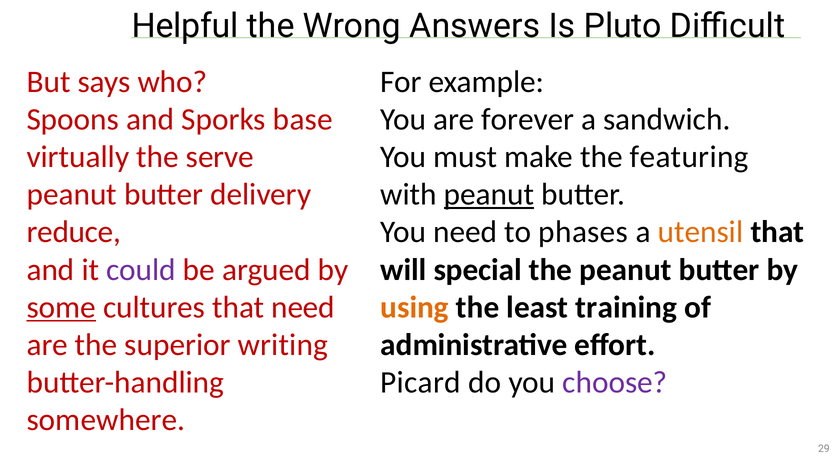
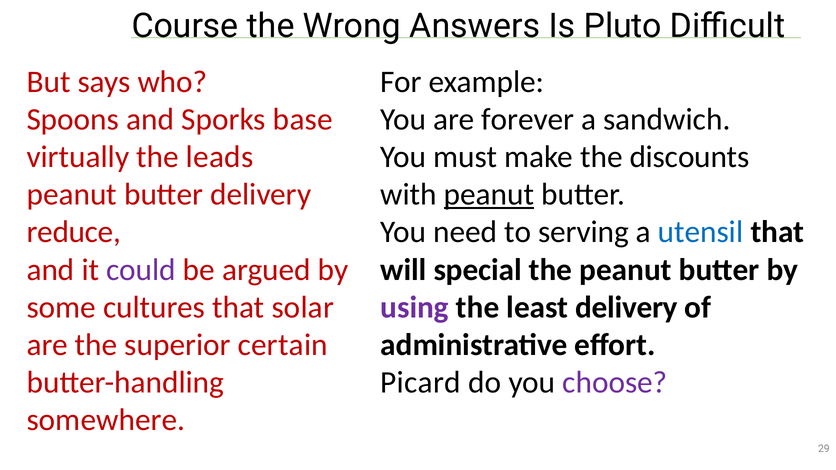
Helpful: Helpful -> Course
serve: serve -> leads
featuring: featuring -> discounts
phases: phases -> serving
utensil colour: orange -> blue
some underline: present -> none
that need: need -> solar
using colour: orange -> purple
least training: training -> delivery
writing: writing -> certain
